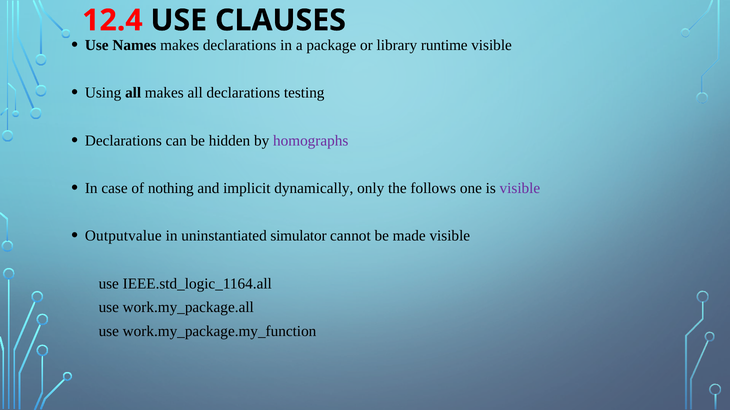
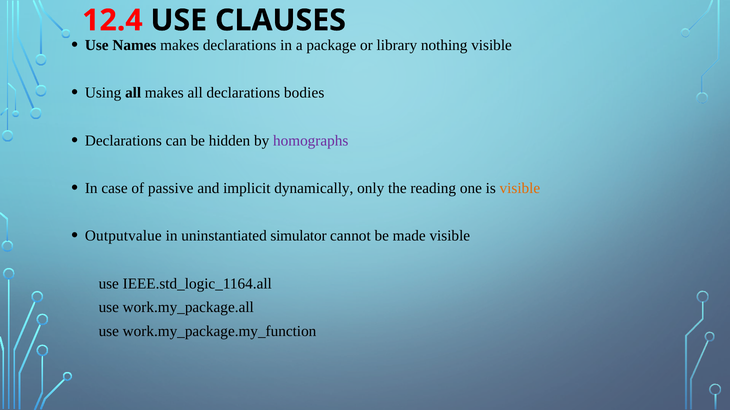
runtime: runtime -> nothing
testing: testing -> bodies
nothing: nothing -> passive
follows: follows -> reading
visible at (520, 188) colour: purple -> orange
